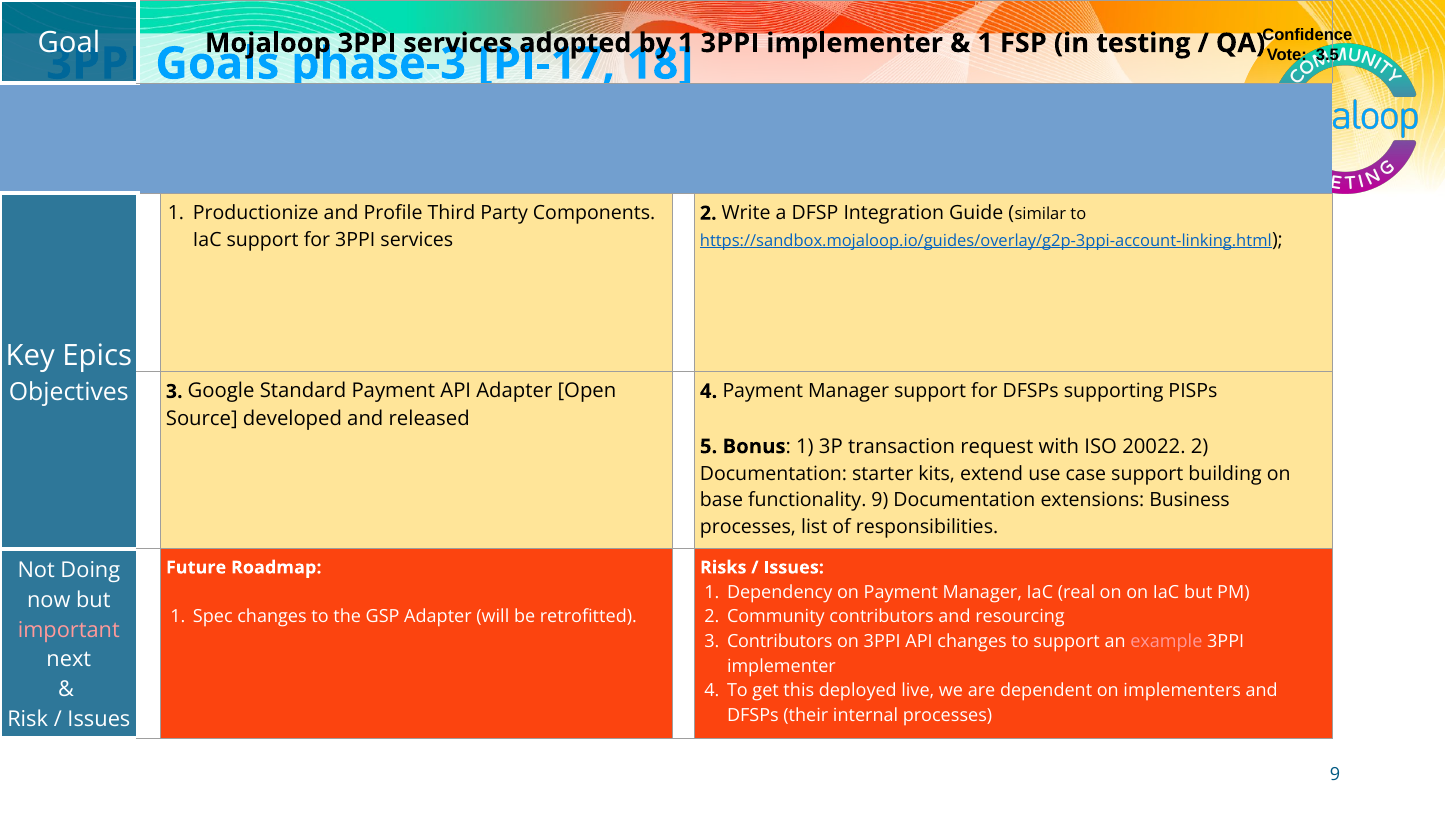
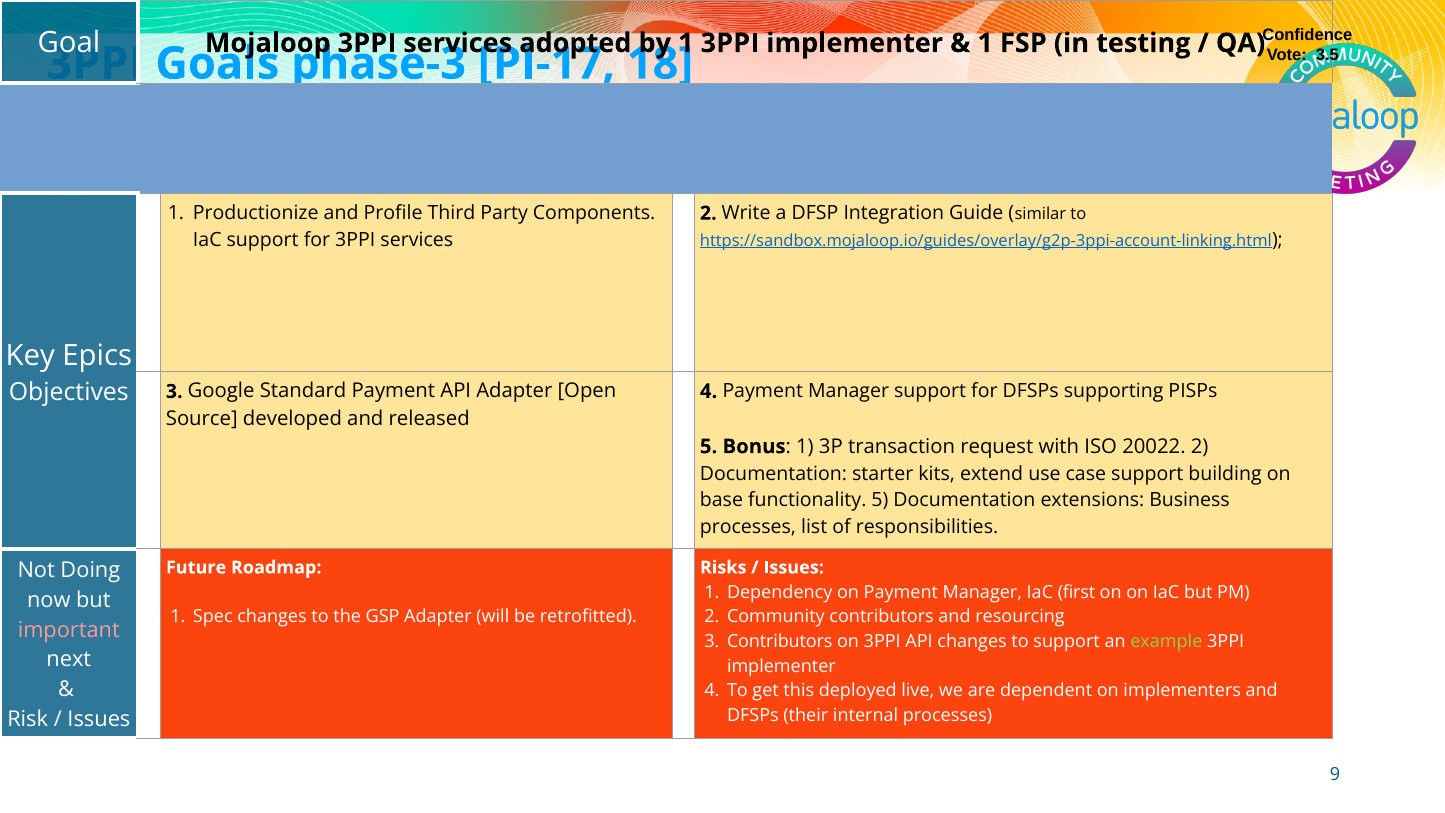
functionality 9: 9 -> 5
real: real -> first
example colour: pink -> light green
